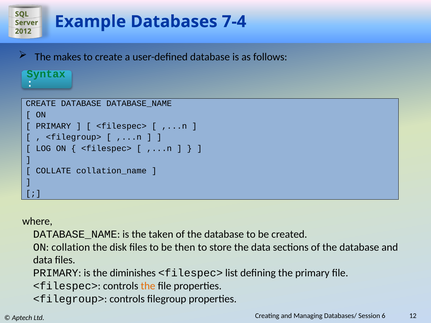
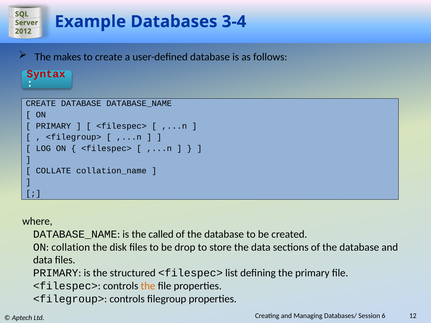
7-4: 7-4 -> 3-4
Syntax colour: green -> red
taken: taken -> called
then: then -> drop
diminishes: diminishes -> structured
